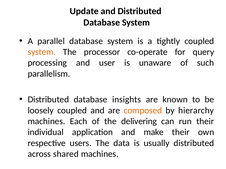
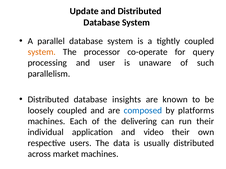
composed colour: orange -> blue
hierarchy: hierarchy -> platforms
make: make -> video
shared: shared -> market
